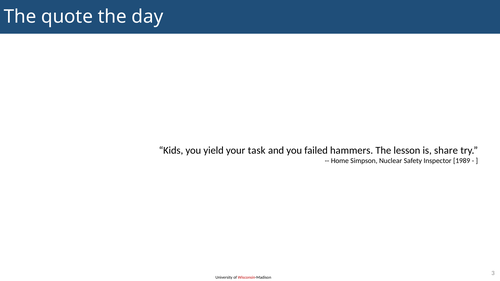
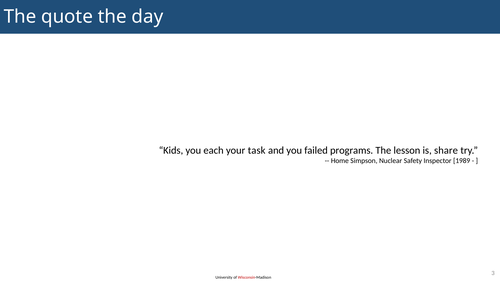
yield: yield -> each
hammers: hammers -> programs
